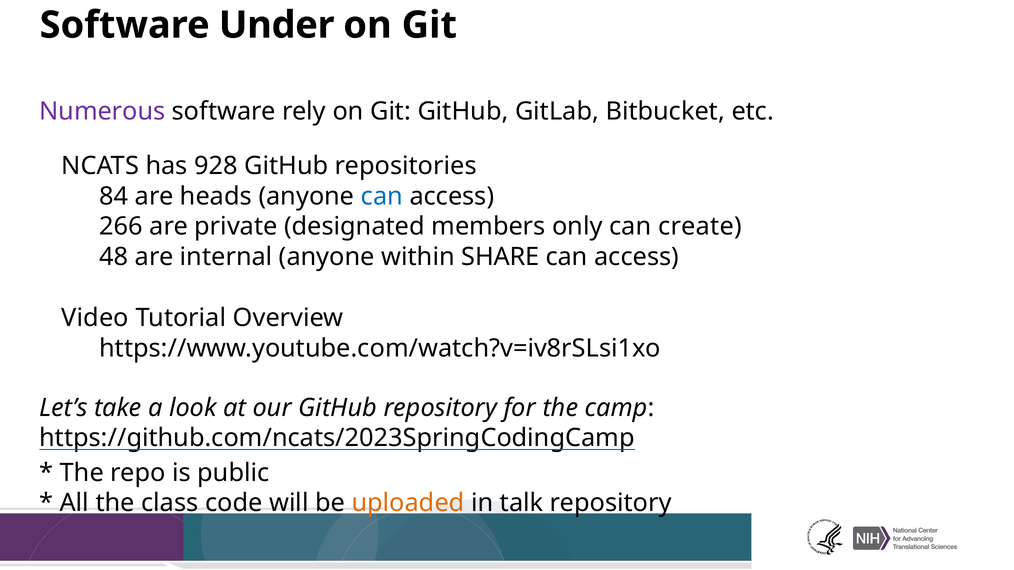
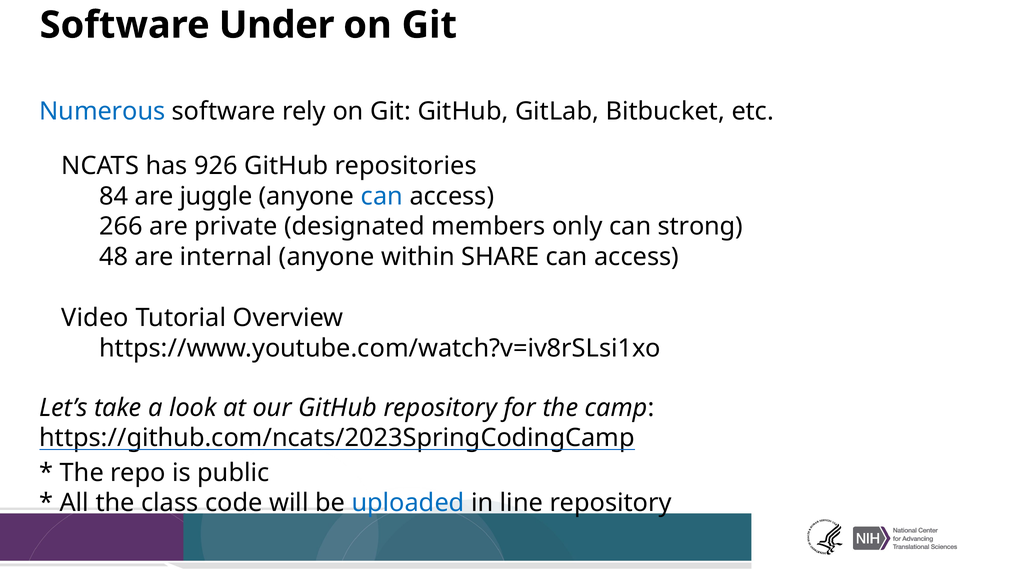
Numerous colour: purple -> blue
928: 928 -> 926
heads: heads -> juggle
create: create -> strong
uploaded colour: orange -> blue
talk: talk -> line
